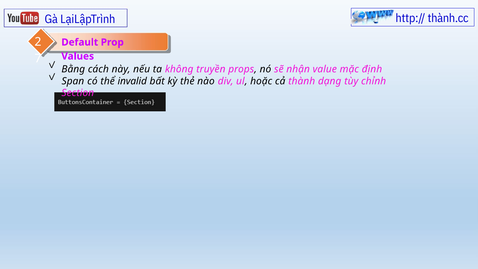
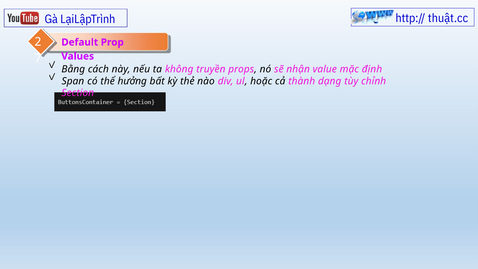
thành.cc: thành.cc -> thuật.cc
invalid: invalid -> hưởng
